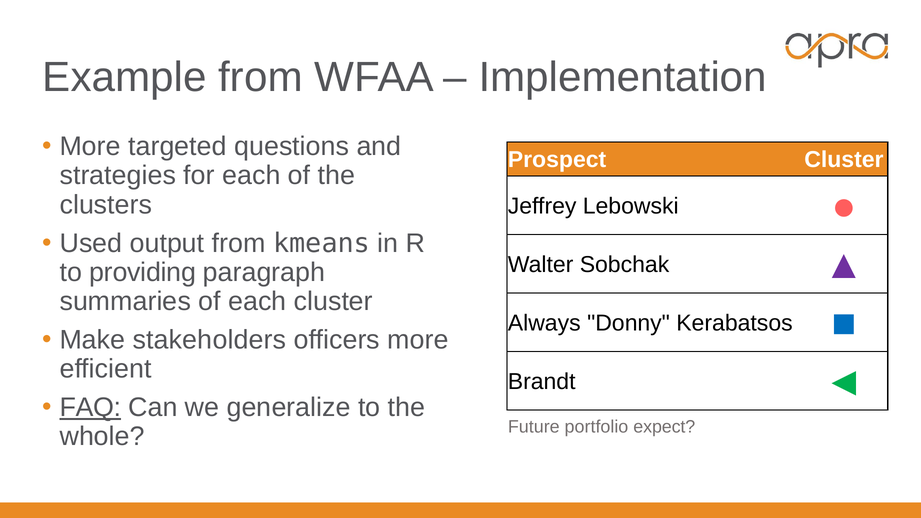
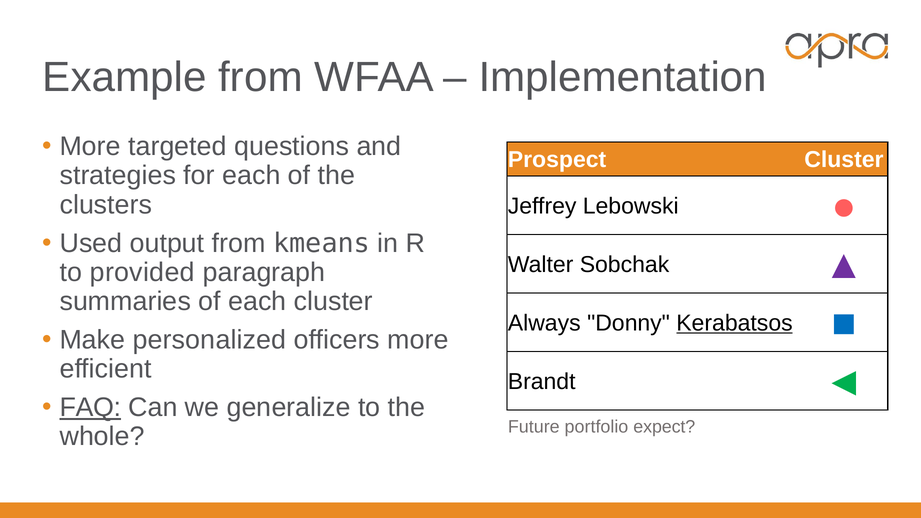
providing: providing -> provided
Kerabatsos underline: none -> present
stakeholders: stakeholders -> personalized
